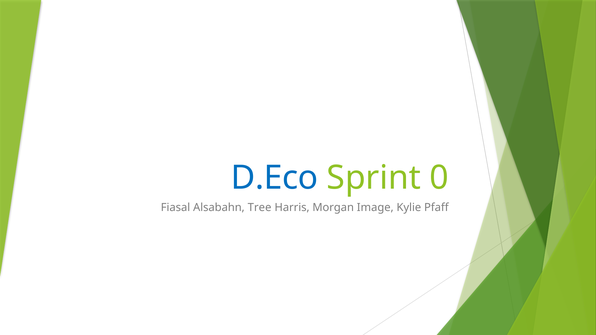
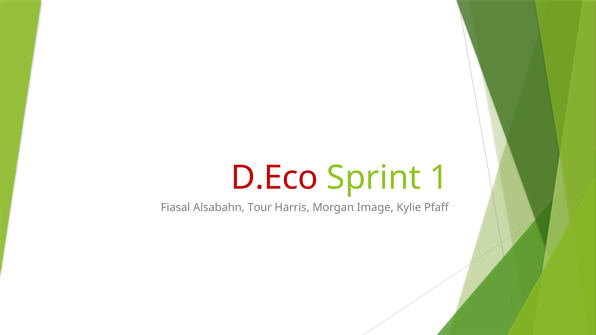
D.Eco colour: blue -> red
0: 0 -> 1
Tree: Tree -> Tour
